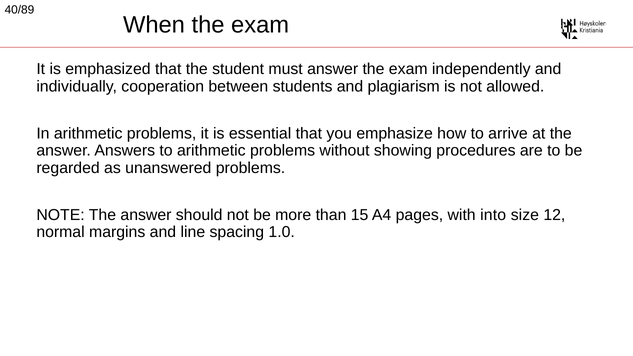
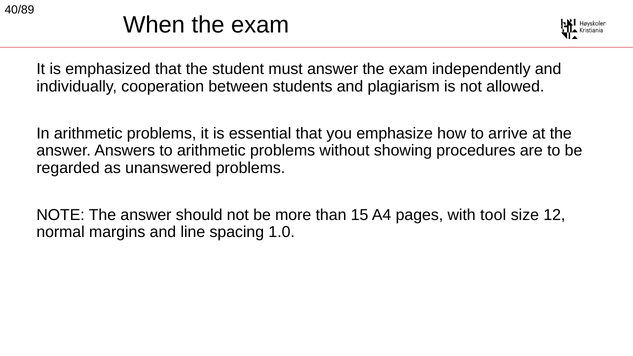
into: into -> tool
